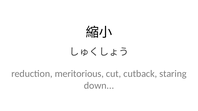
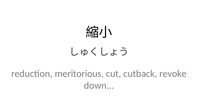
staring: staring -> revoke
